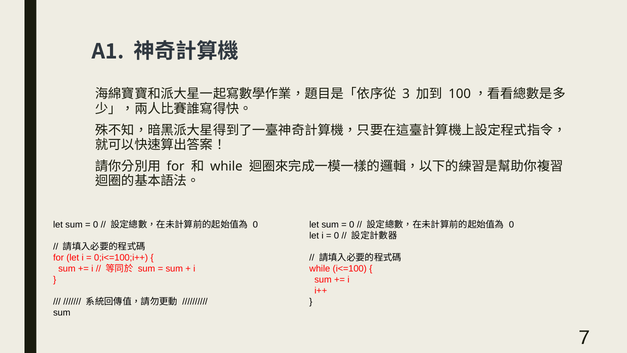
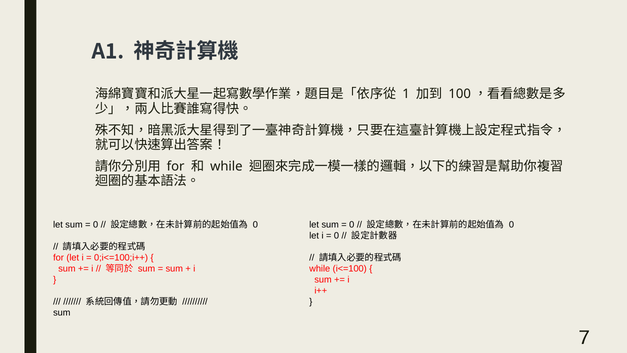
3: 3 -> 1
